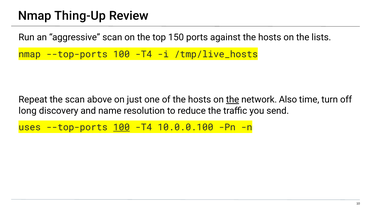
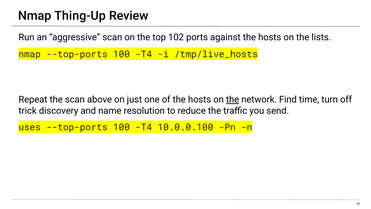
150: 150 -> 102
Also: Also -> Find
long: long -> trick
100 at (122, 127) underline: present -> none
